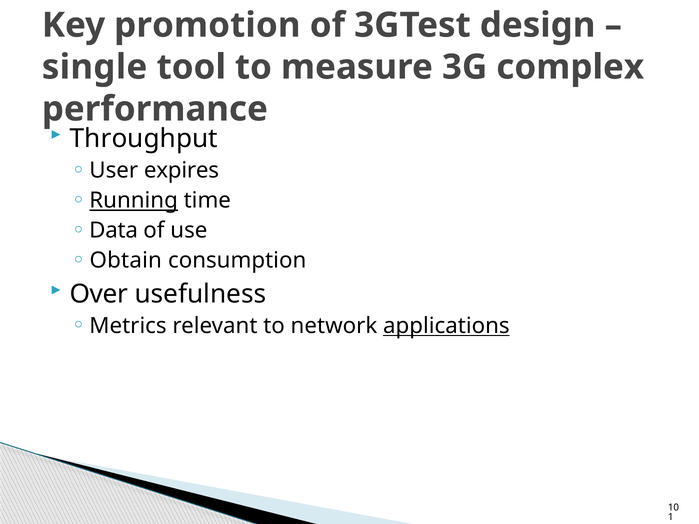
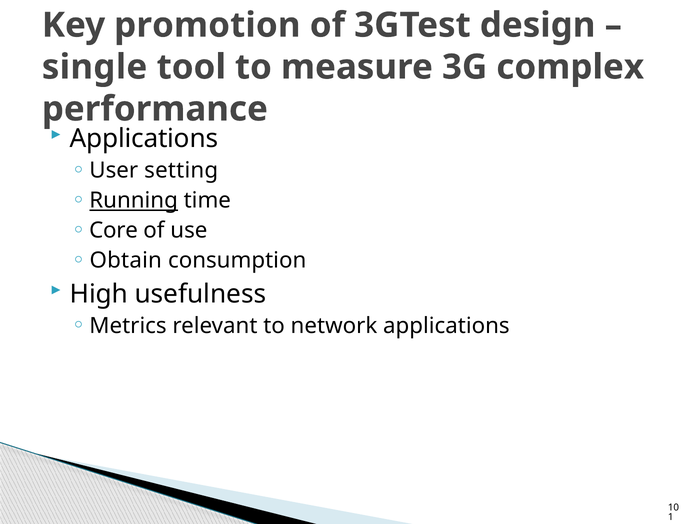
Throughput at (144, 139): Throughput -> Applications
expires: expires -> setting
Data: Data -> Core
Over: Over -> High
applications at (446, 326) underline: present -> none
